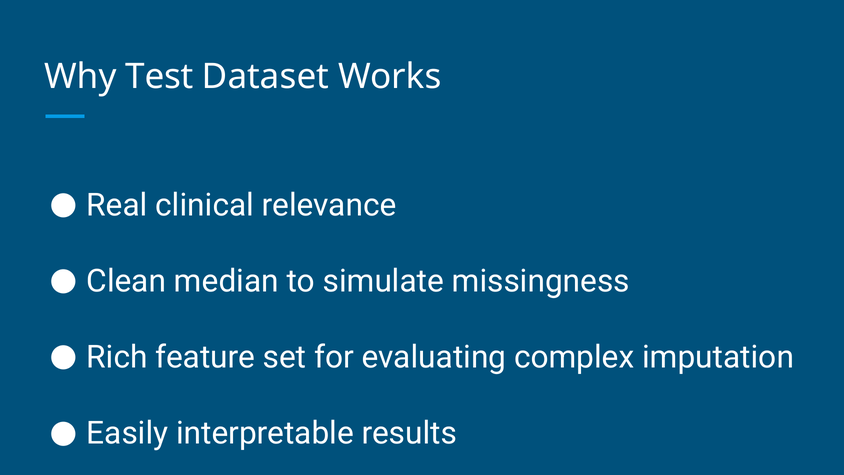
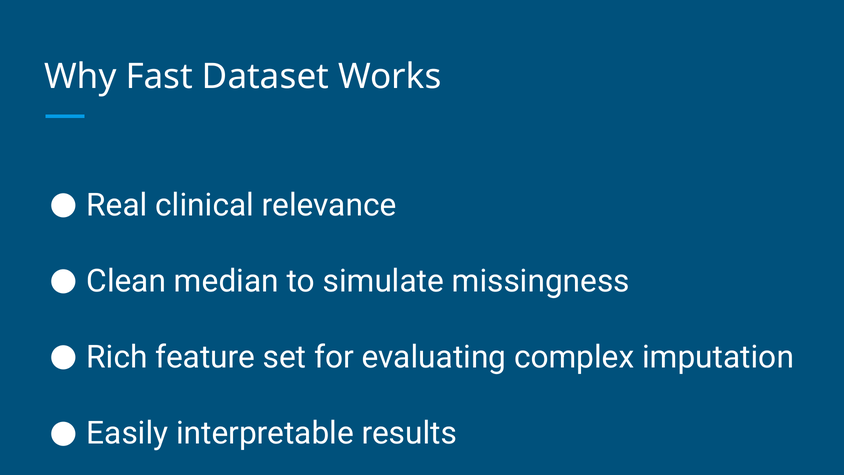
Test: Test -> Fast
